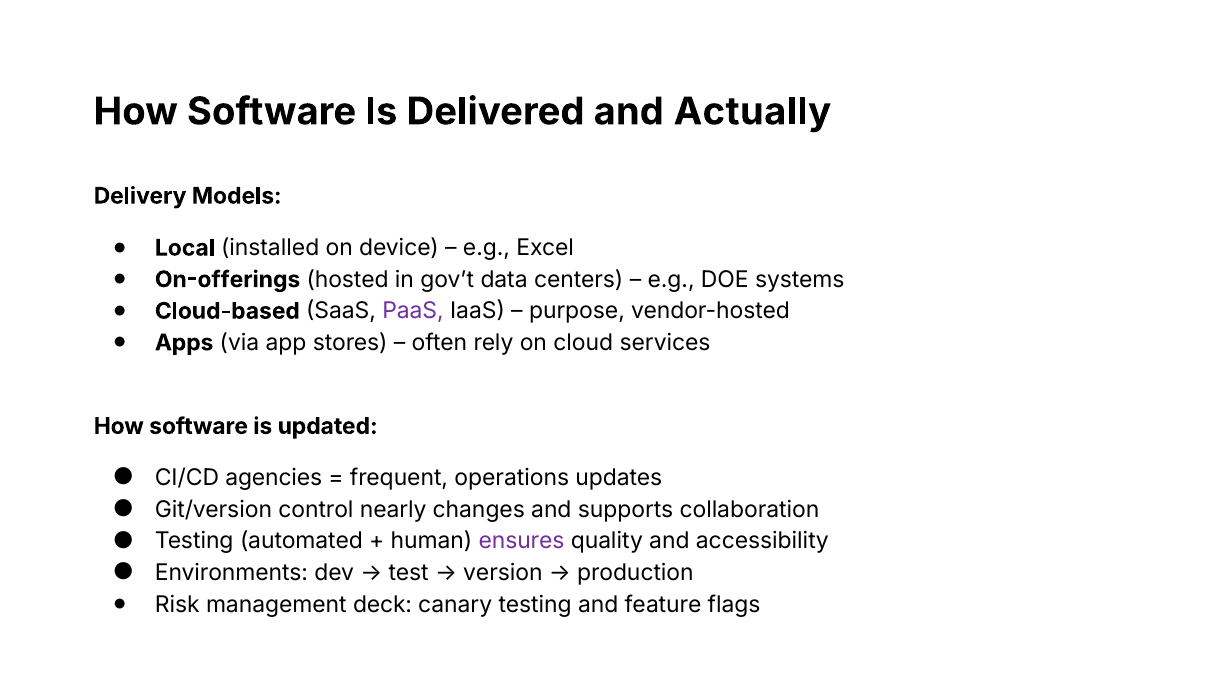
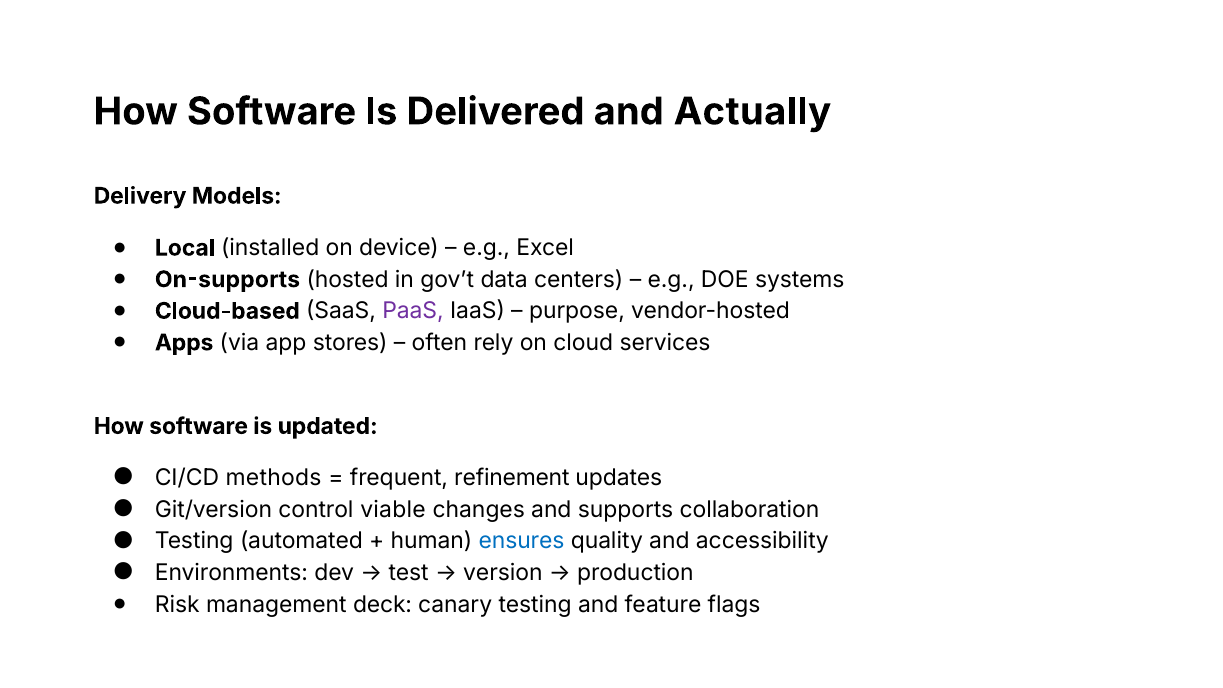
On-offerings: On-offerings -> On-supports
agencies: agencies -> methods
operations: operations -> refinement
nearly: nearly -> viable
ensures colour: purple -> blue
